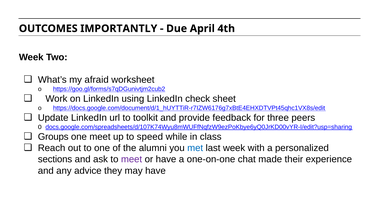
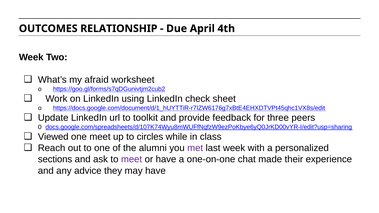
IMPORTANTLY: IMPORTANTLY -> RELATIONSHIP
Groups: Groups -> Viewed
speed: speed -> circles
met colour: blue -> purple
